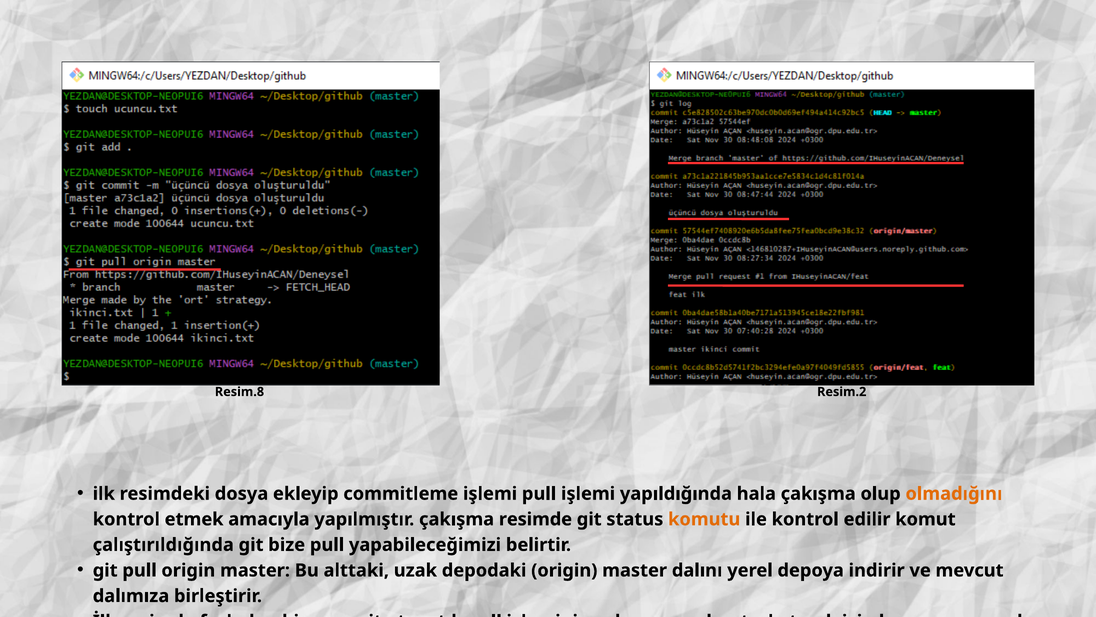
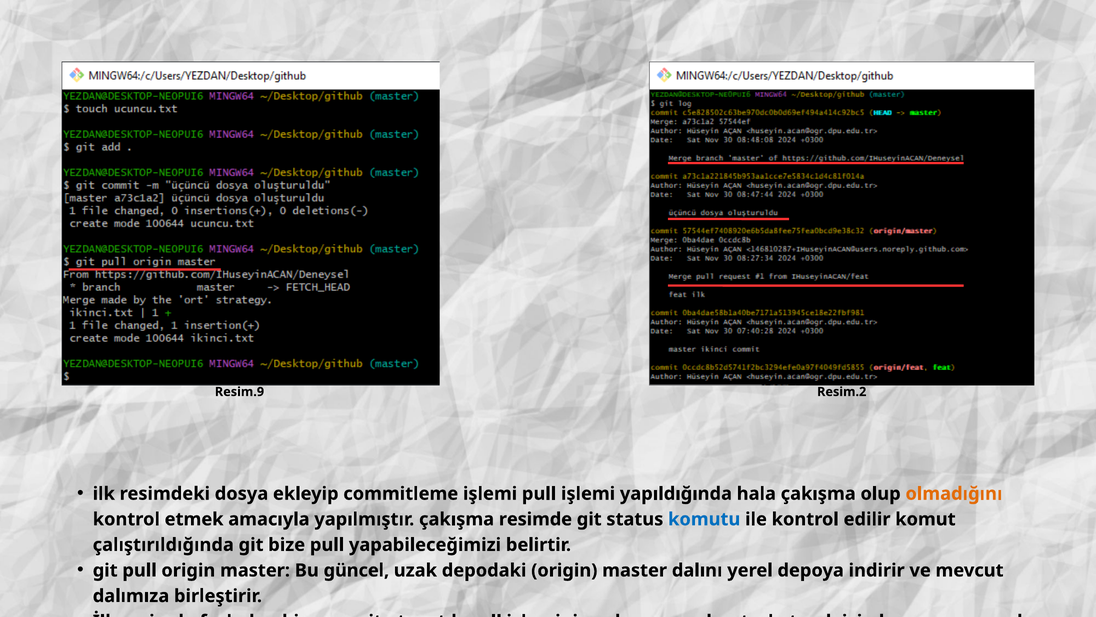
Resim.8: Resim.8 -> Resim.9
komutu colour: orange -> blue
alttaki: alttaki -> güncel
